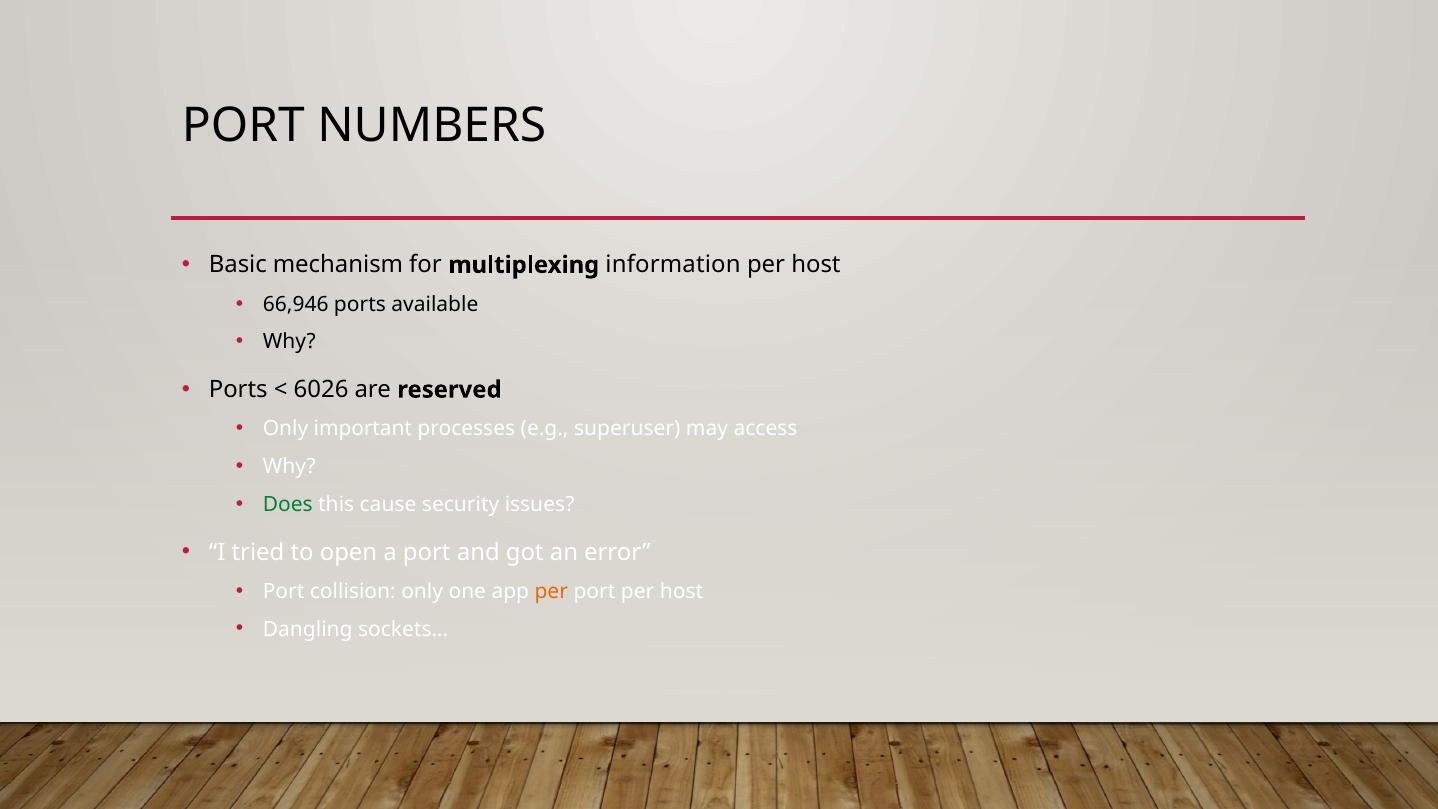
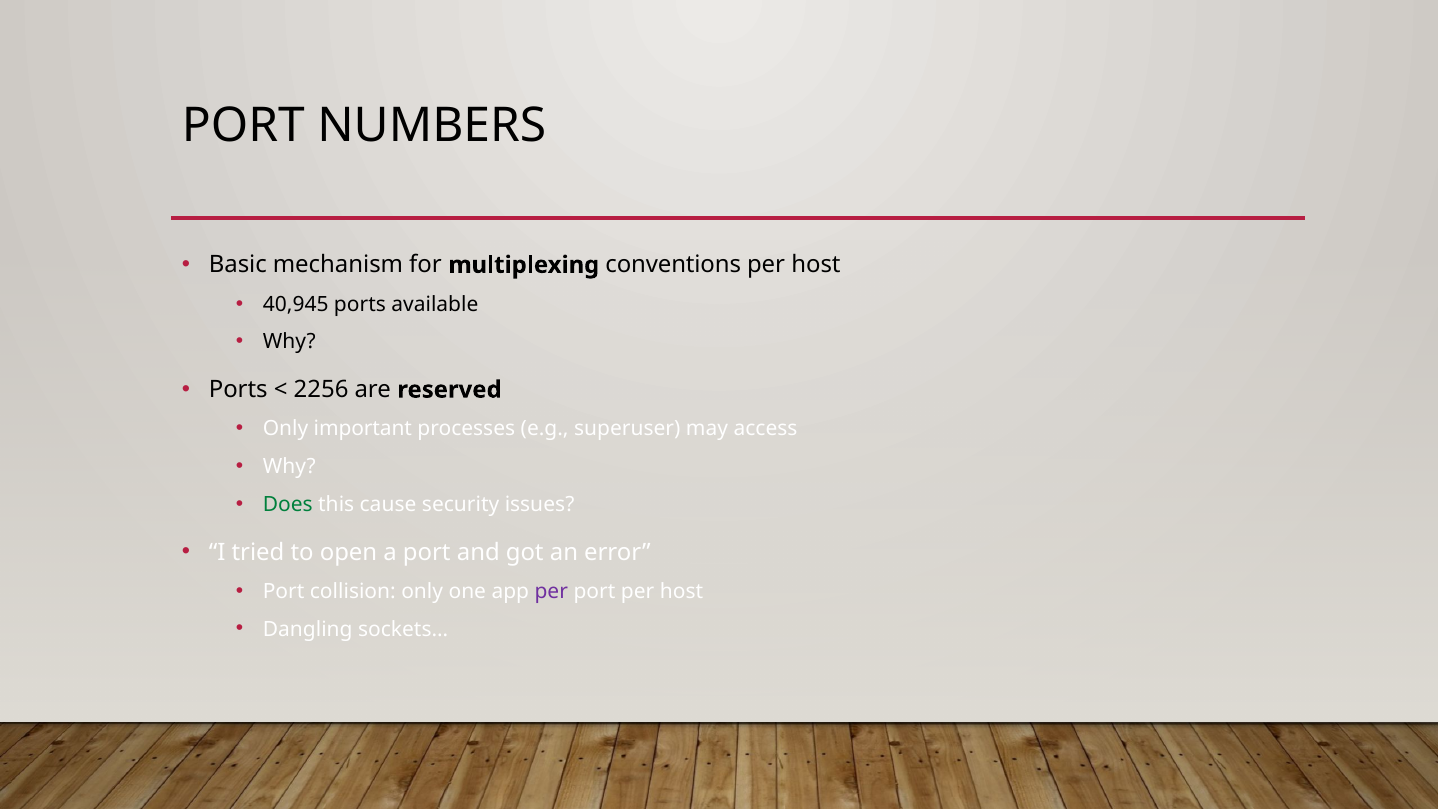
information: information -> conventions
66,946: 66,946 -> 40,945
6026: 6026 -> 2256
per at (551, 591) colour: orange -> purple
